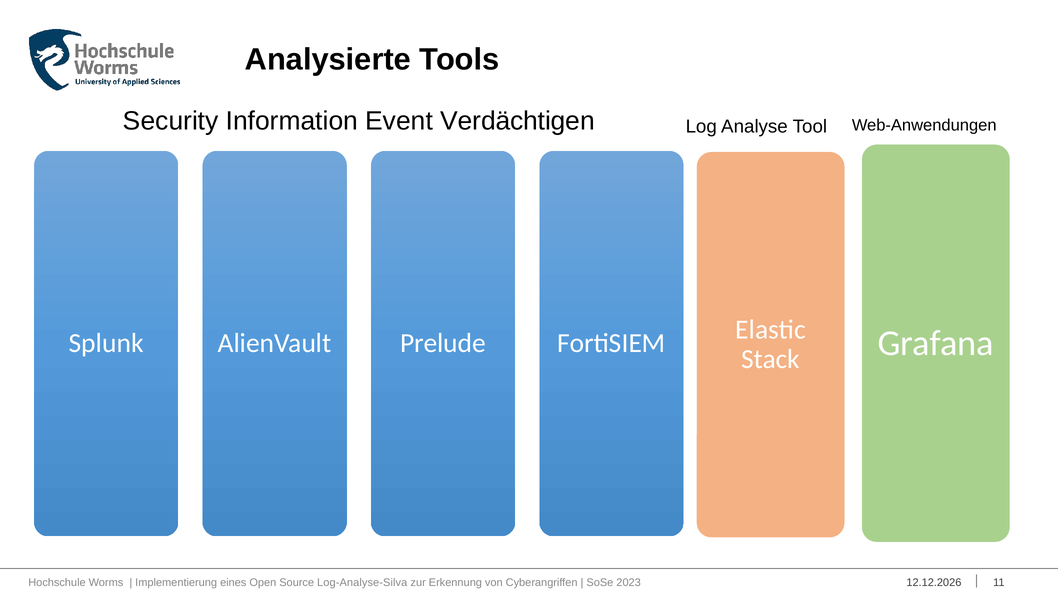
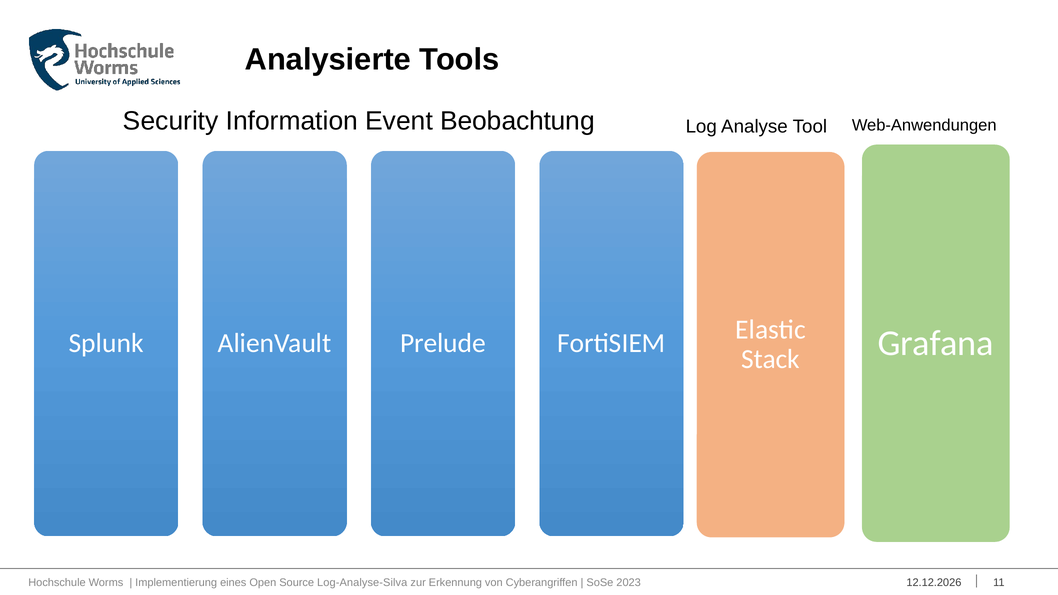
Verdächtigen: Verdächtigen -> Beobachtung
